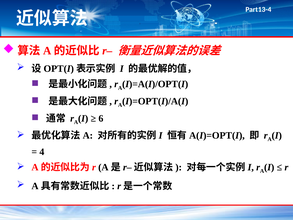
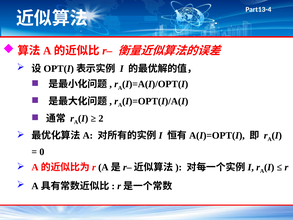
6: 6 -> 2
4: 4 -> 0
